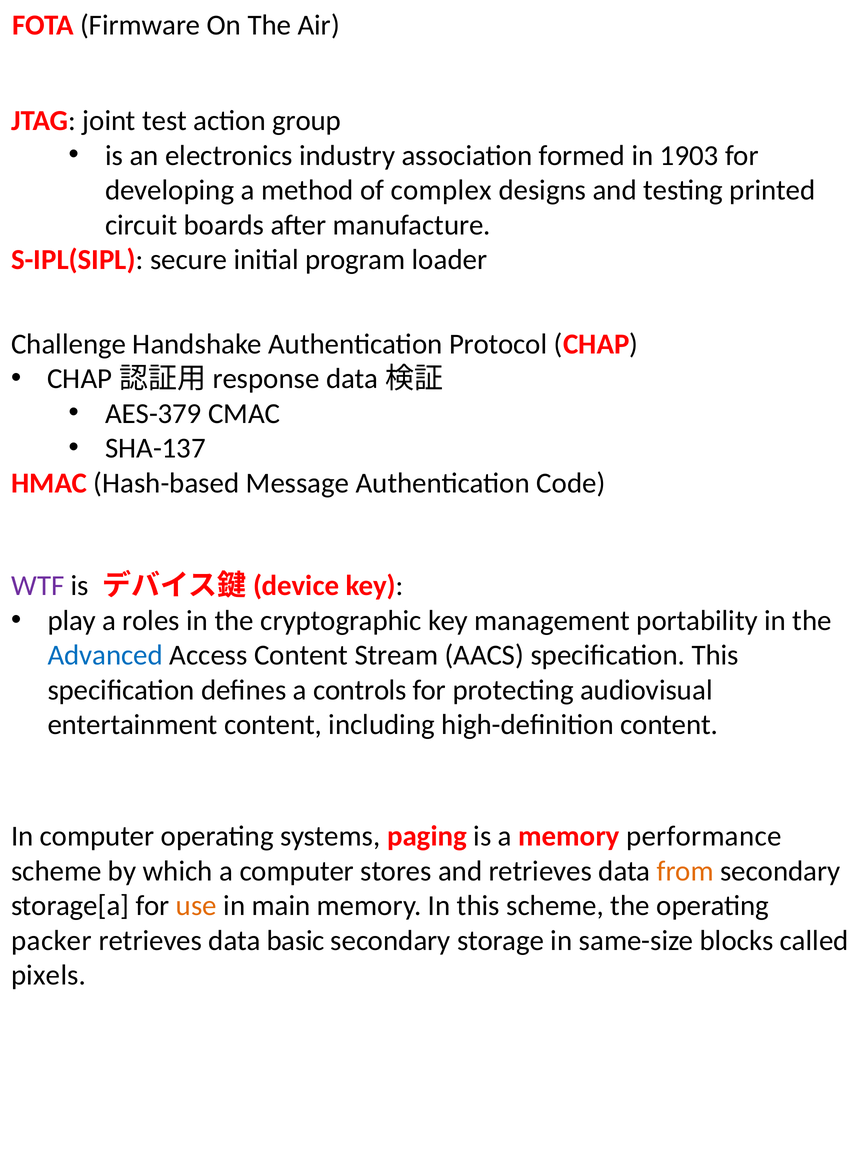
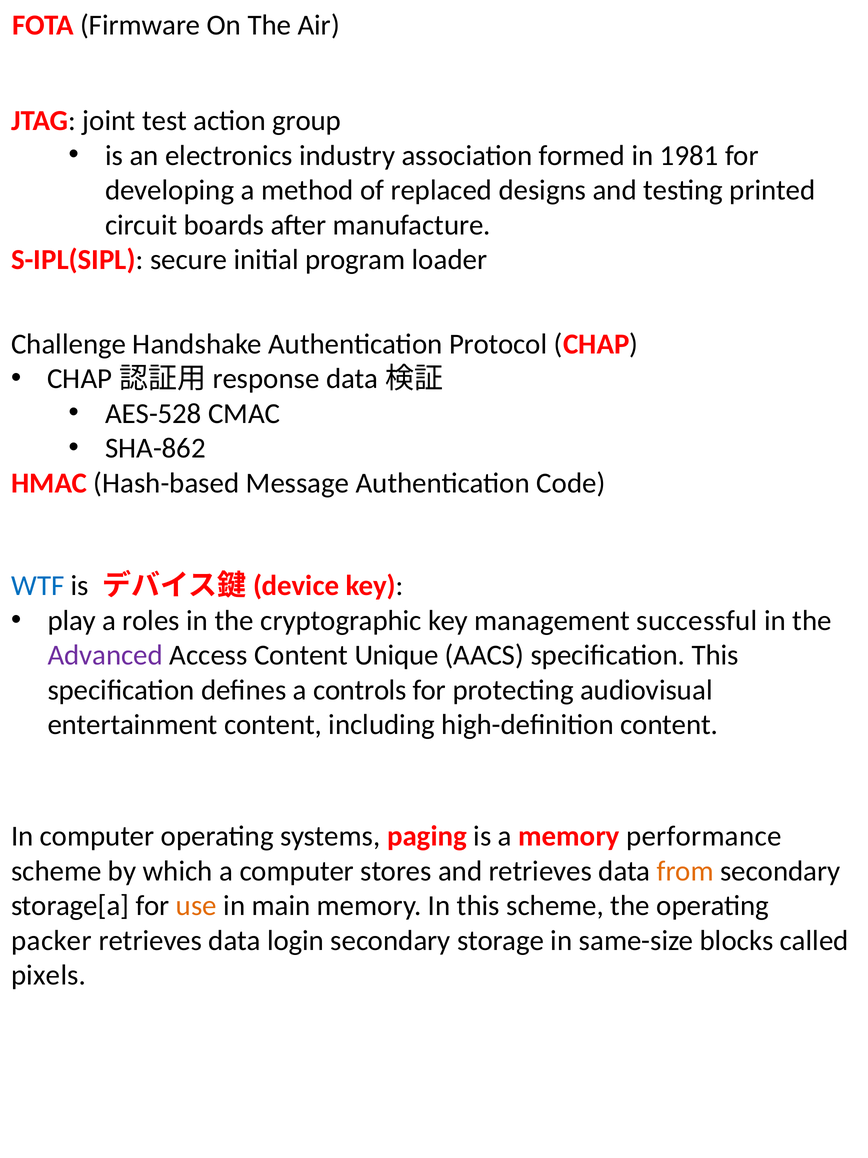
1903: 1903 -> 1981
complex: complex -> replaced
AES-379: AES-379 -> AES-528
SHA-137: SHA-137 -> SHA-862
WTF colour: purple -> blue
portability: portability -> successful
Advanced colour: blue -> purple
Stream: Stream -> Unique
basic: basic -> login
